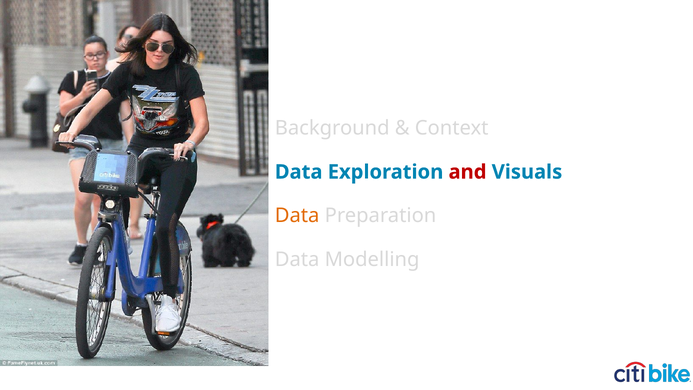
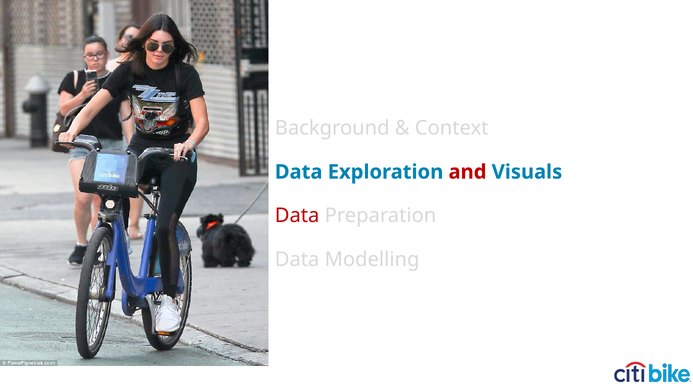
Data at (297, 216) colour: orange -> red
